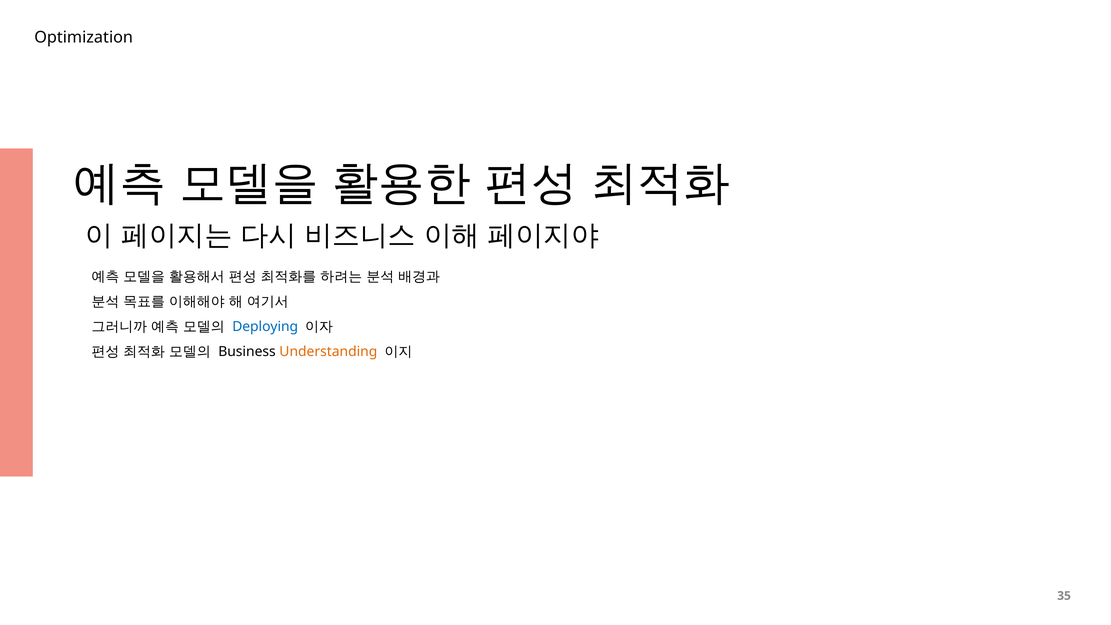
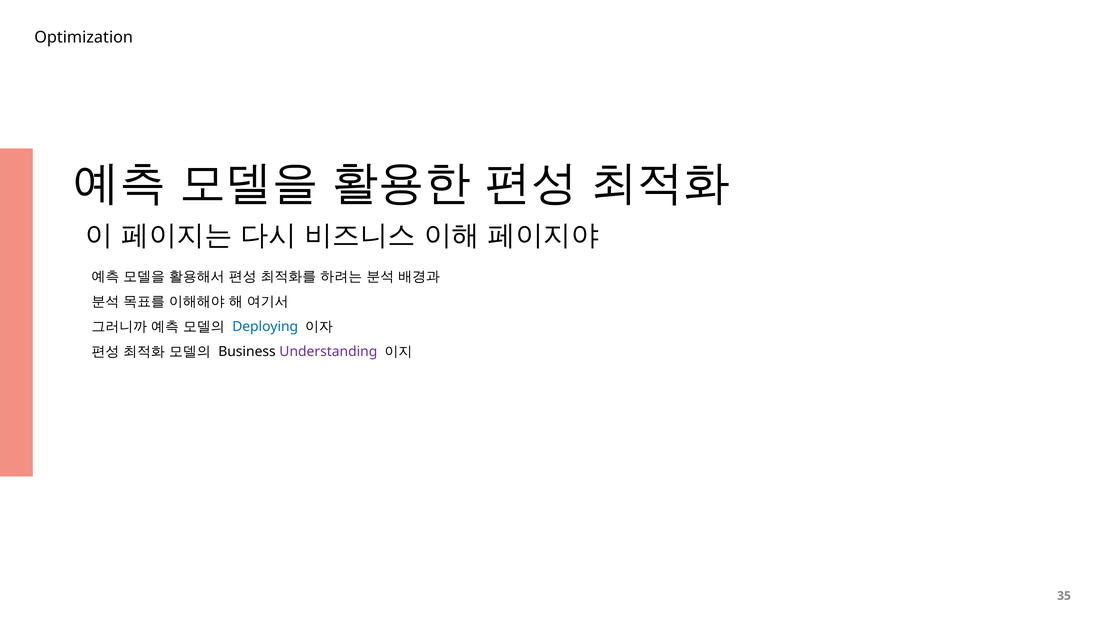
Understanding colour: orange -> purple
